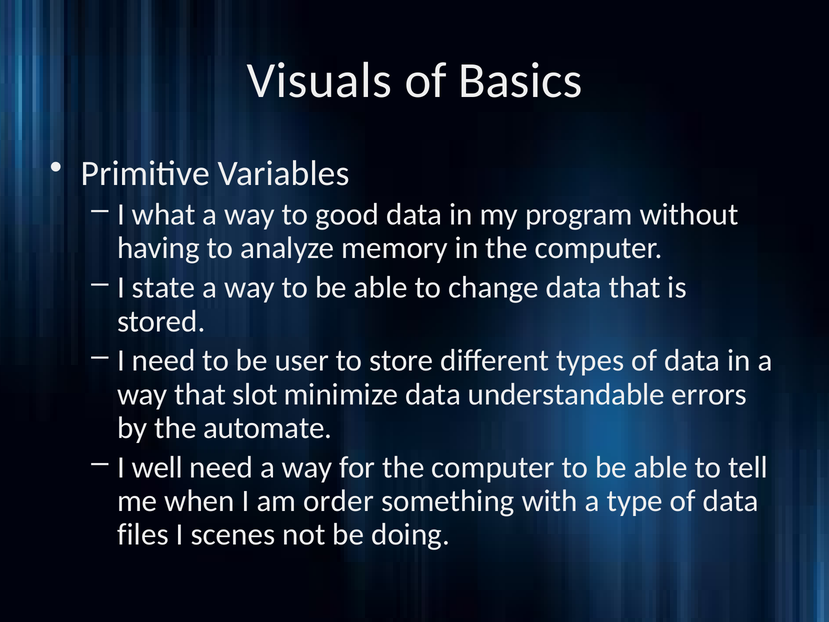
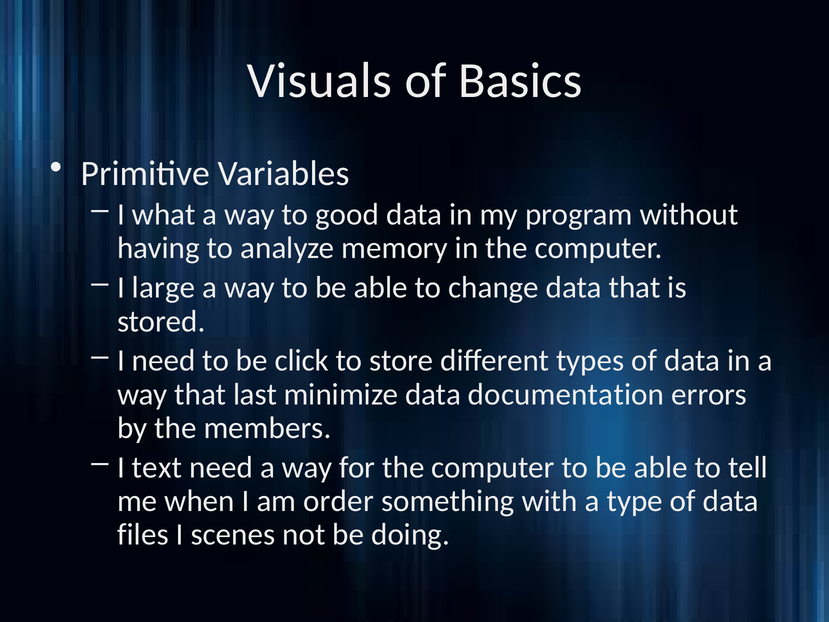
state: state -> large
user: user -> click
slot: slot -> last
understandable: understandable -> documentation
automate: automate -> members
well: well -> text
